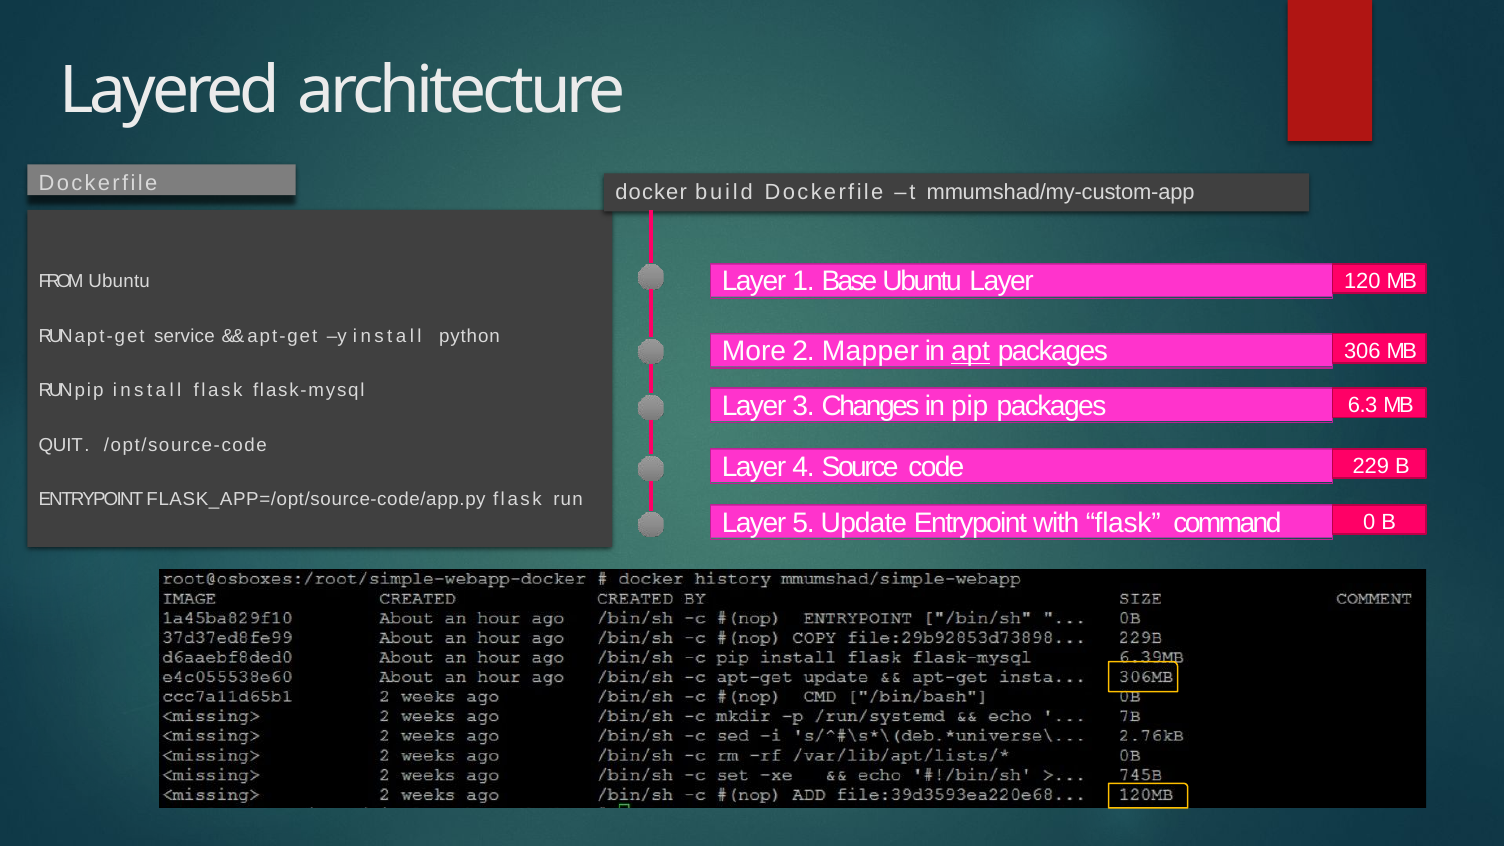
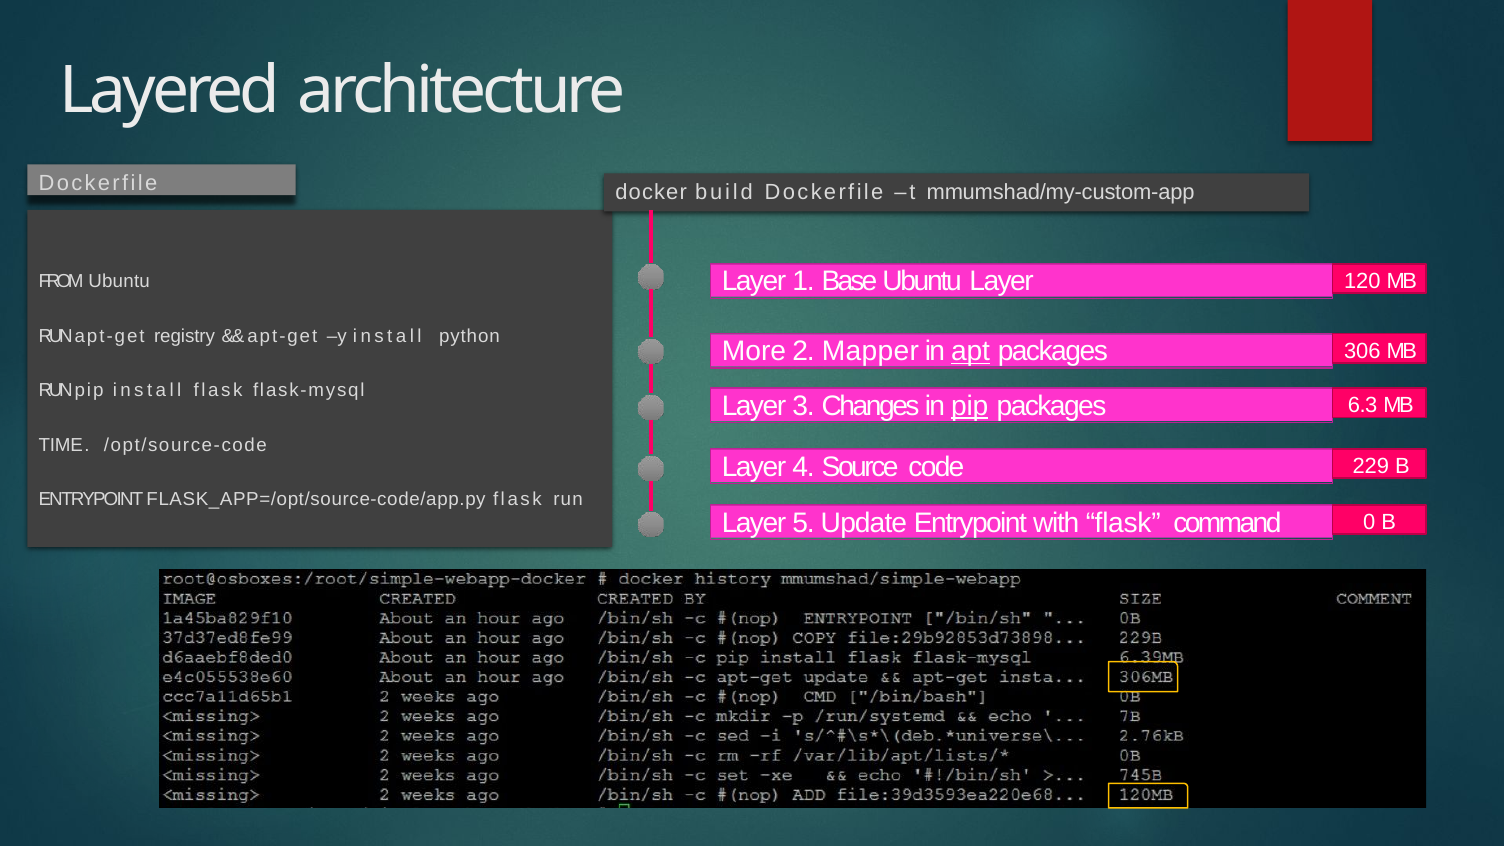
service: service -> registry
pip at (970, 406) underline: none -> present
QUIT: QUIT -> TIME
